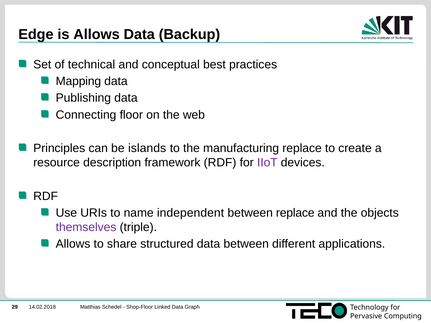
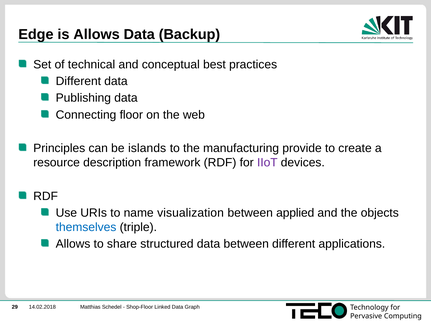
Mapping at (78, 81): Mapping -> Different
manufacturing replace: replace -> provide
independent: independent -> visualization
between replace: replace -> applied
themselves colour: purple -> blue
